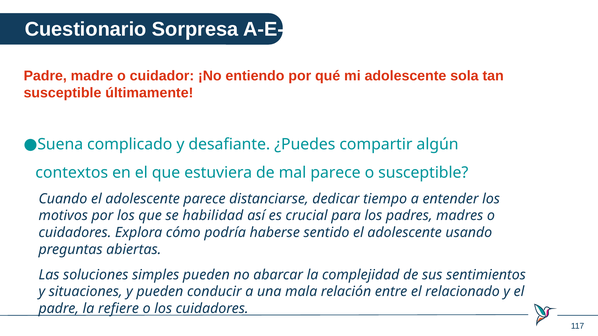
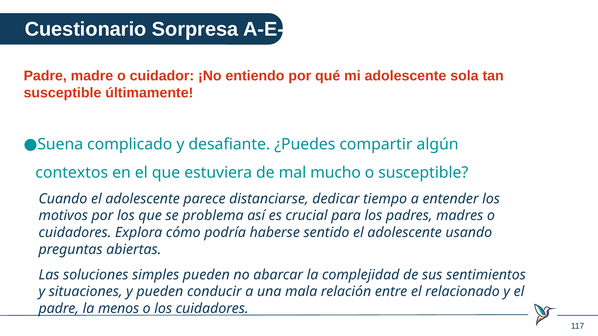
mal parece: parece -> mucho
habilidad: habilidad -> problema
refiere: refiere -> menos
